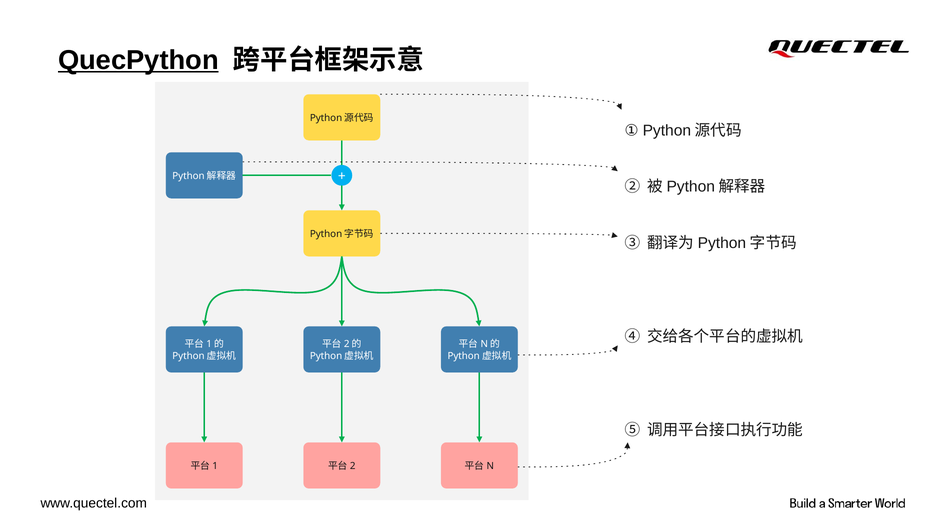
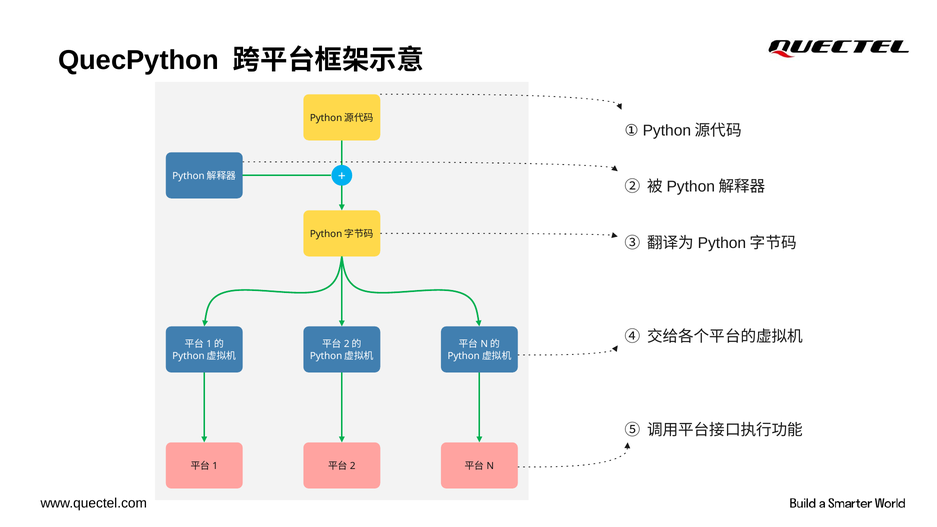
QuecPython underline: present -> none
